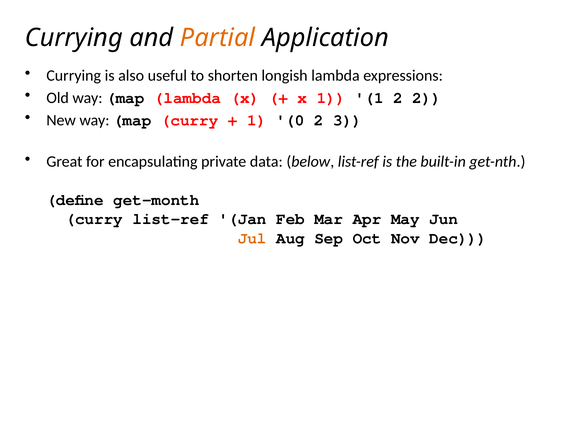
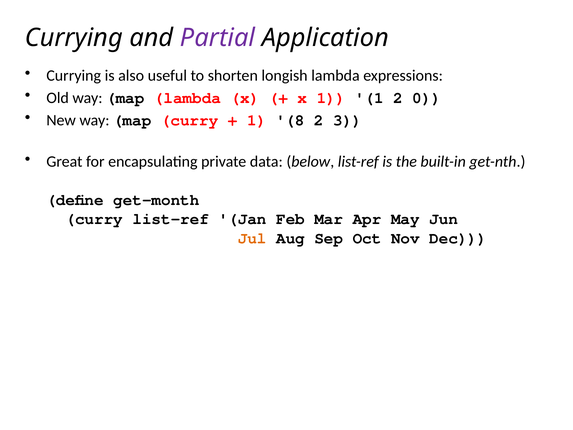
Partial colour: orange -> purple
2 2: 2 -> 0
0: 0 -> 8
